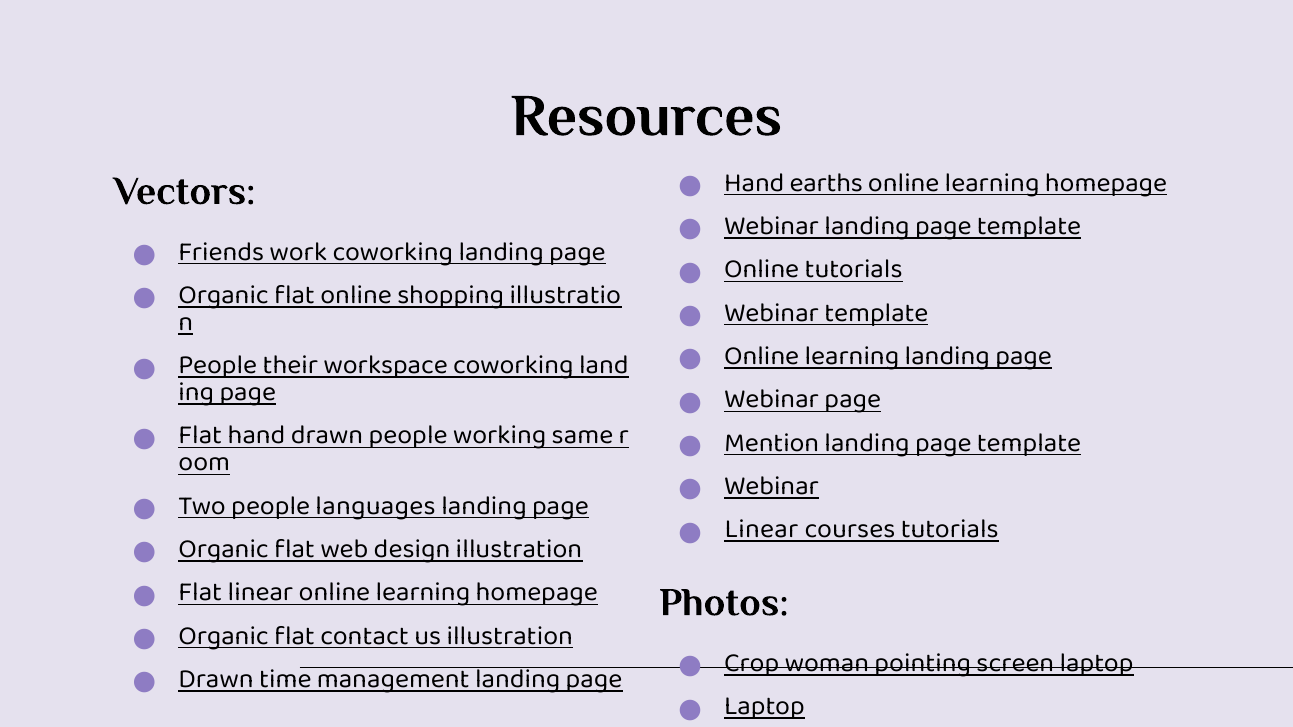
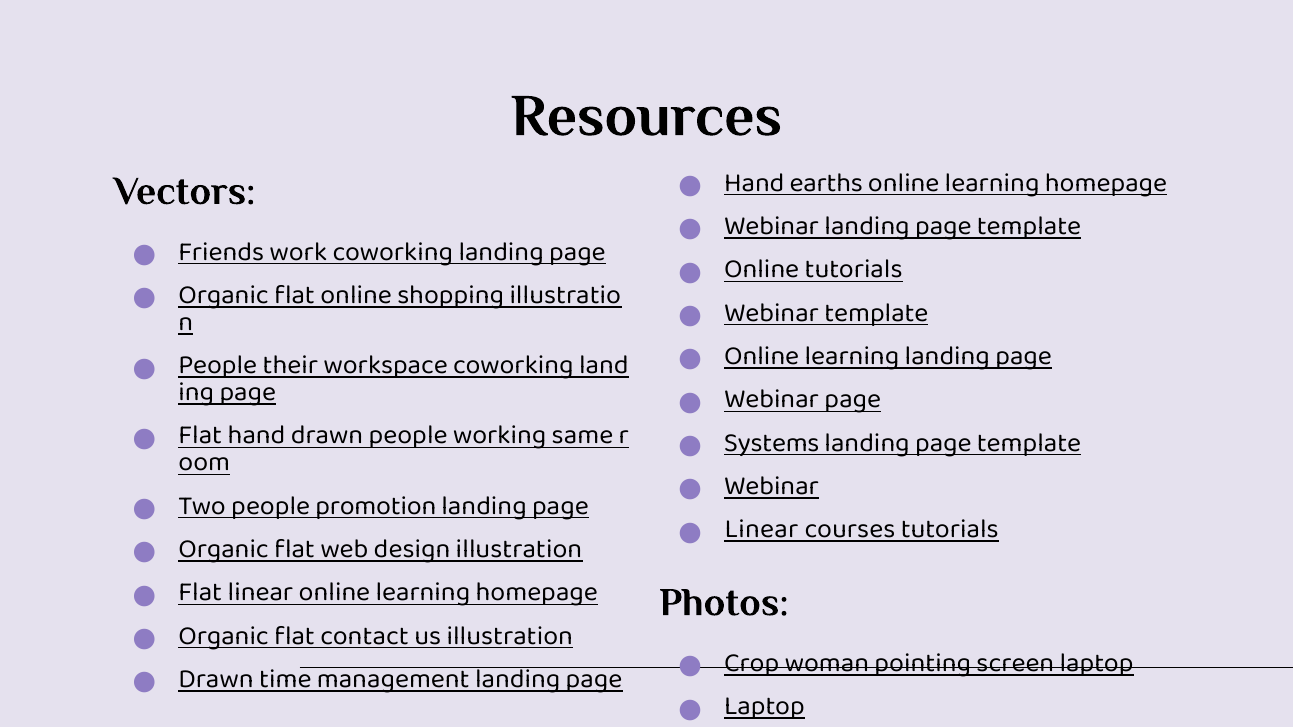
Mention: Mention -> Systems
languages: languages -> promotion
